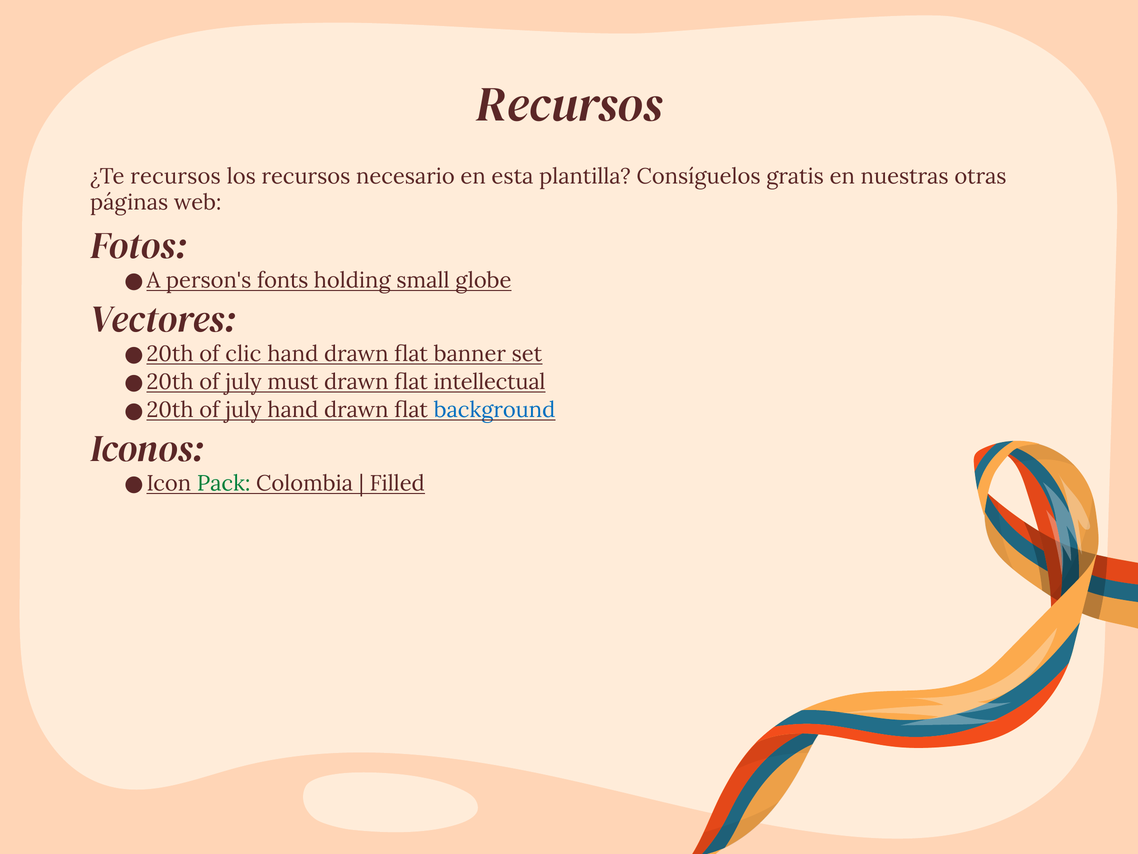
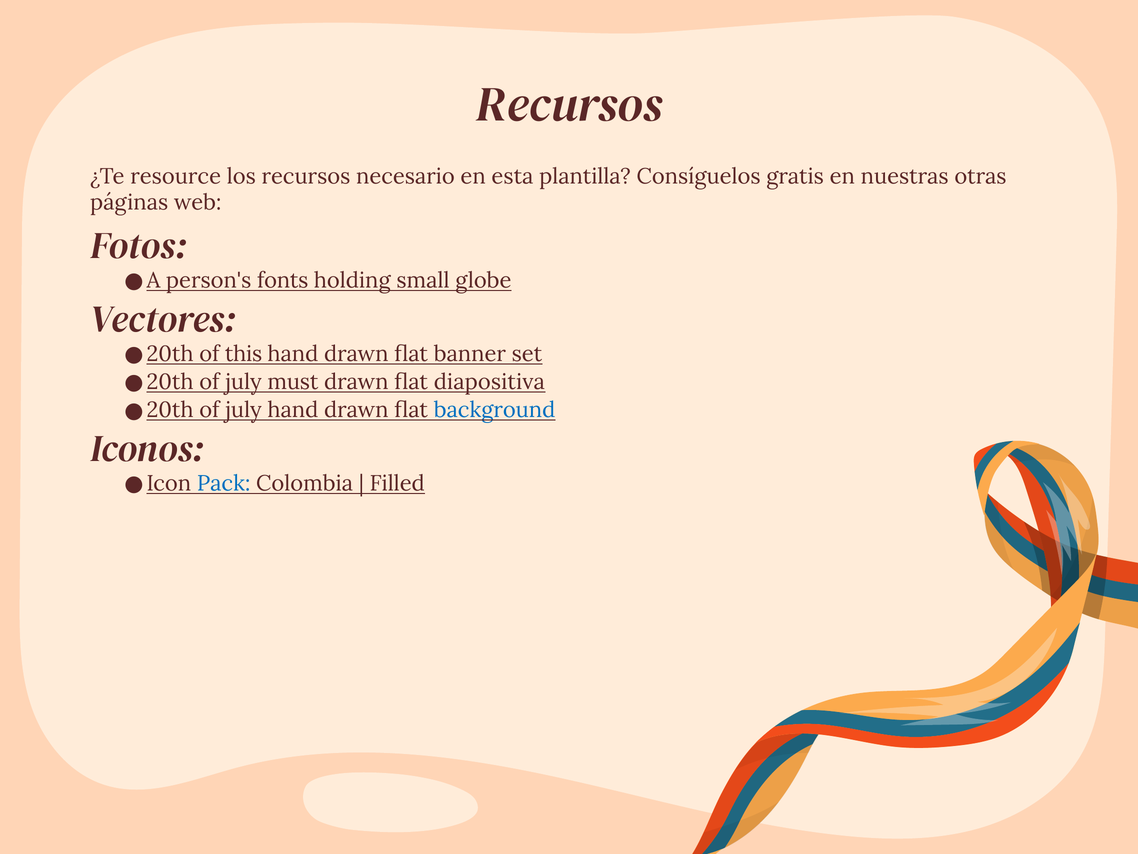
¿Te recursos: recursos -> resource
clic: clic -> this
intellectual: intellectual -> diapositiva
Pack colour: green -> blue
